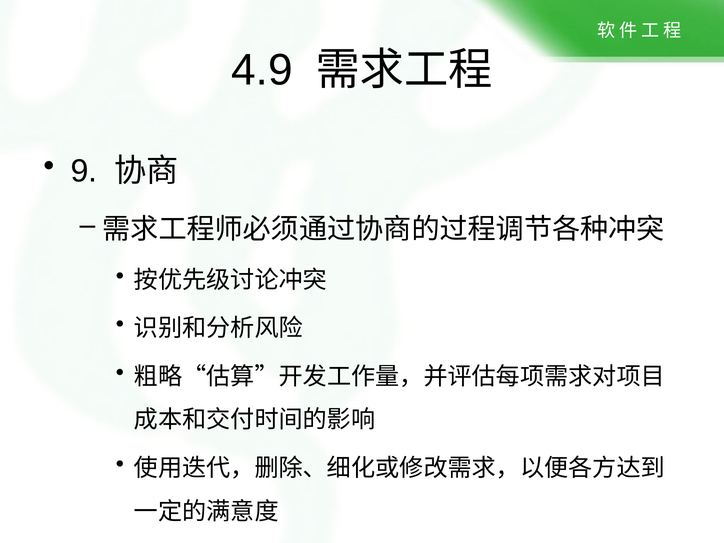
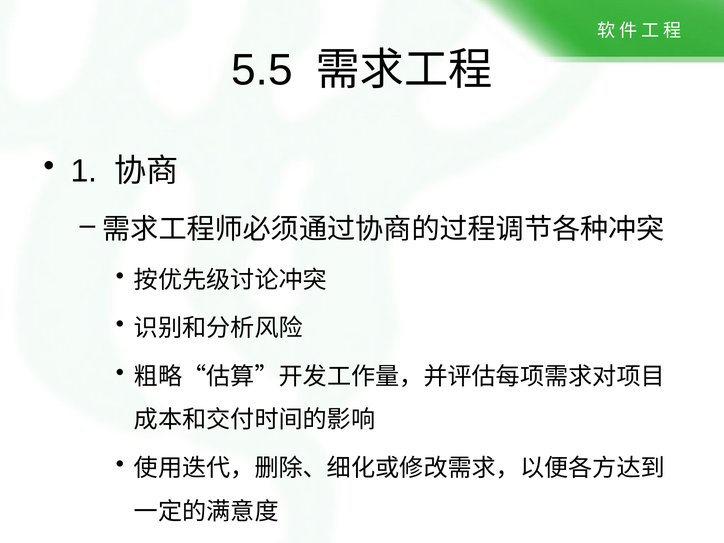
4.9: 4.9 -> 5.5
9: 9 -> 1
